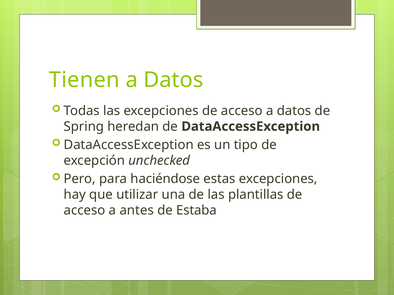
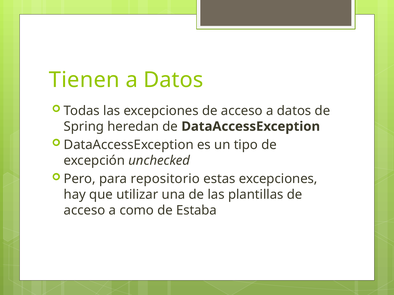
haciéndose: haciéndose -> repositorio
antes: antes -> como
